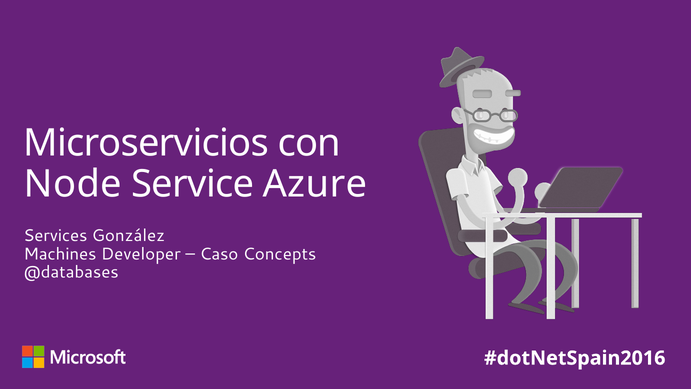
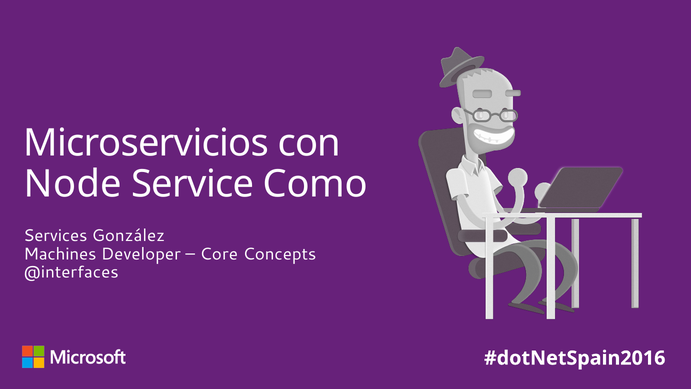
Azure: Azure -> Como
Caso: Caso -> Core
@databases: @databases -> @interfaces
